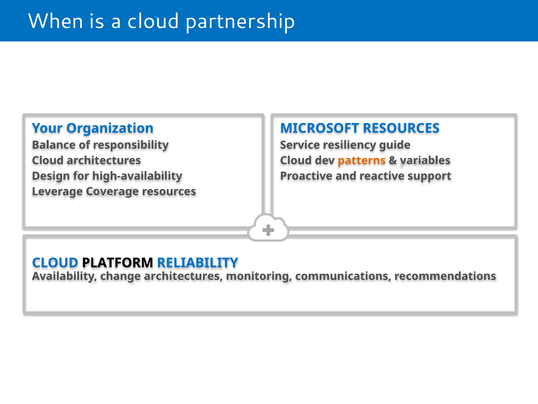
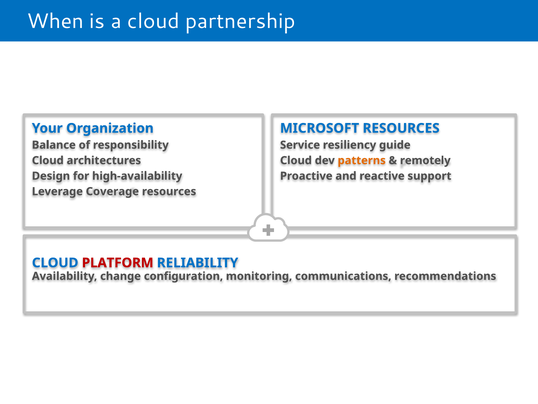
variables: variables -> remotely
PLATFORM colour: black -> red
change architectures: architectures -> configuration
